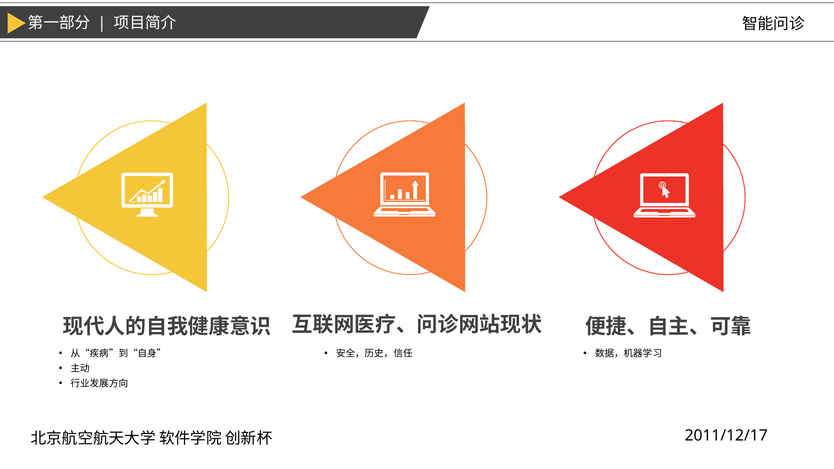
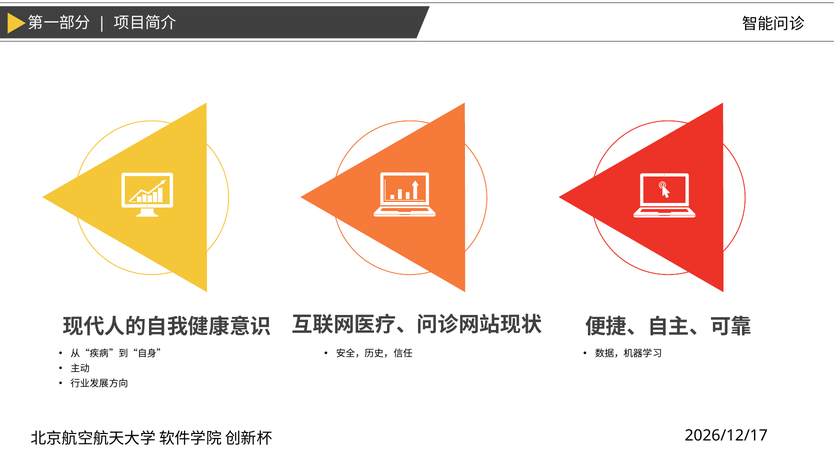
2011/12/17: 2011/12/17 -> 2026/12/17
